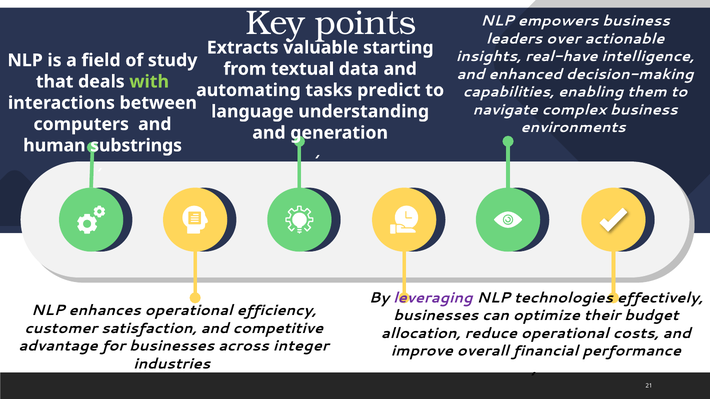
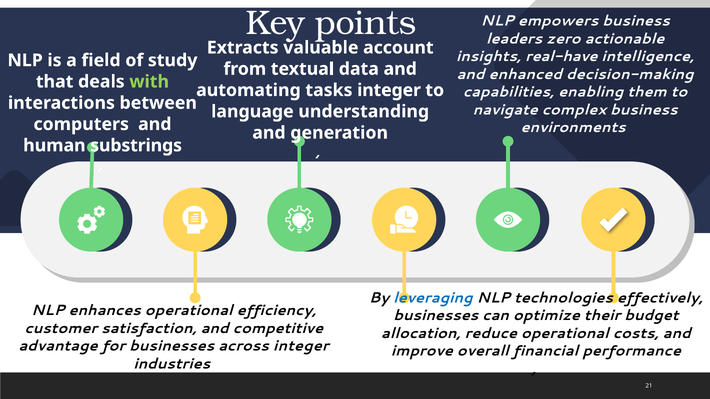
over: over -> zero
starting: starting -> account
tasks predict: predict -> integer
leveraging colour: purple -> blue
